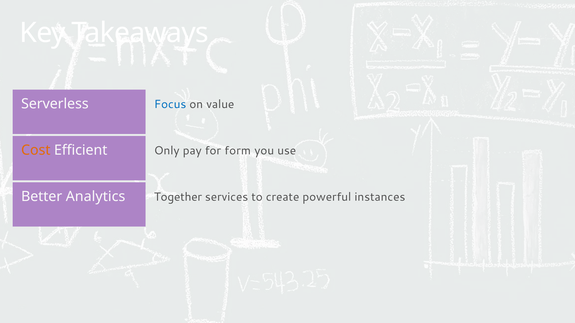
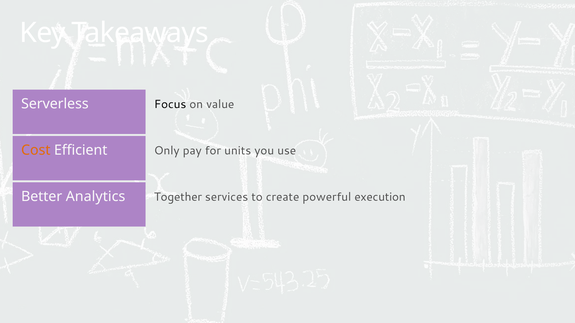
Focus colour: blue -> black
form: form -> units
instances: instances -> execution
